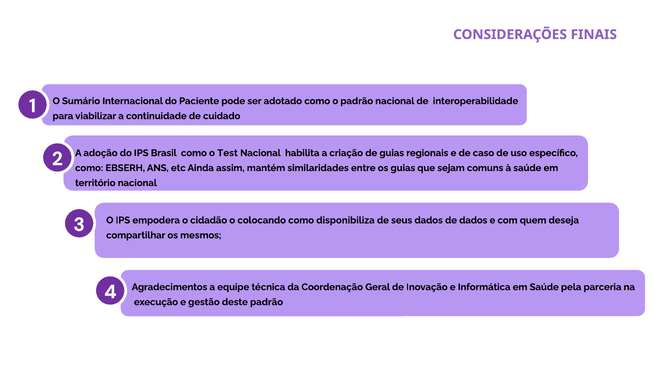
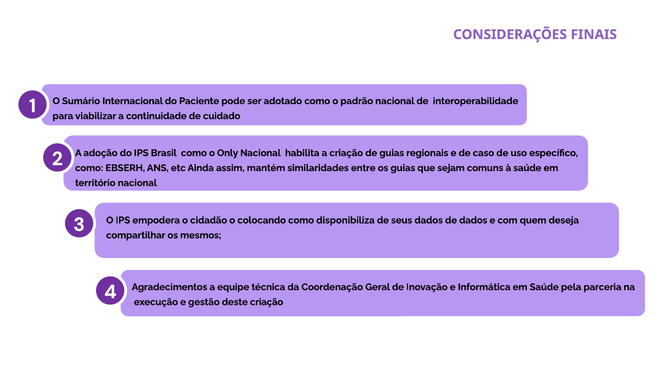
Test: Test -> Only
deste padrão: padrão -> criação
